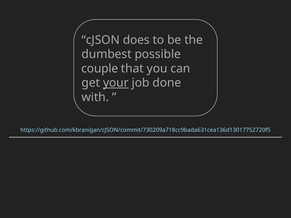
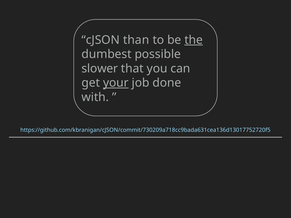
does: does -> than
the underline: none -> present
couple: couple -> slower
